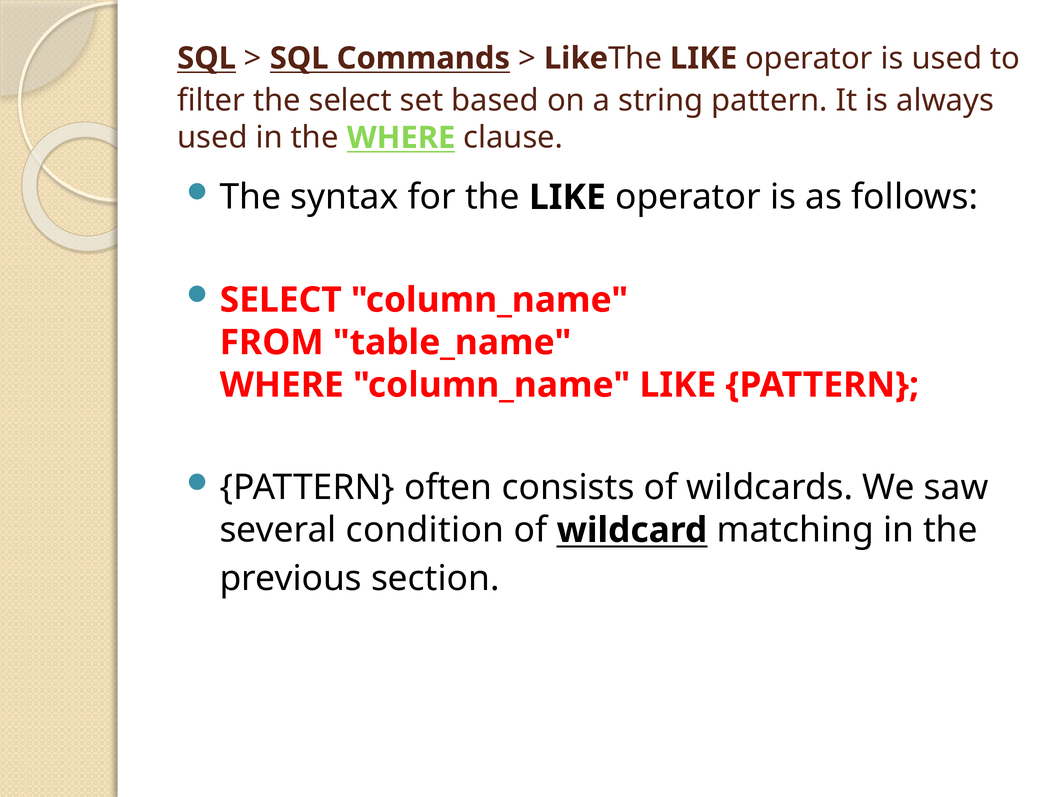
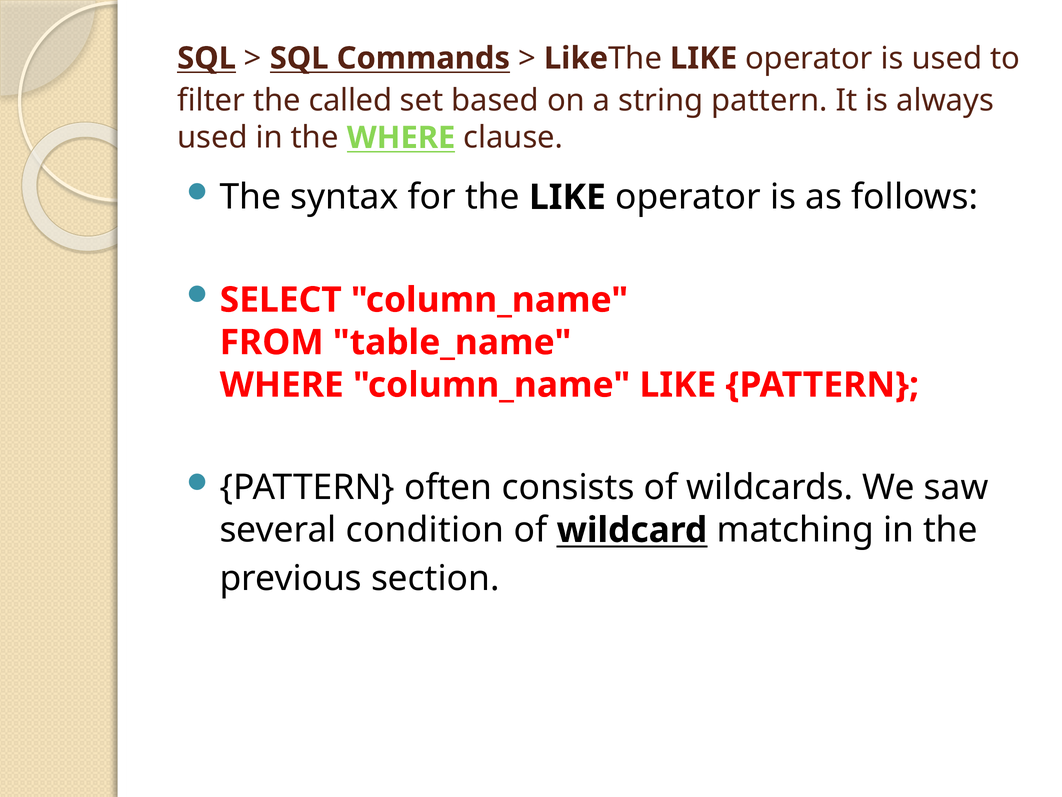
the select: select -> called
